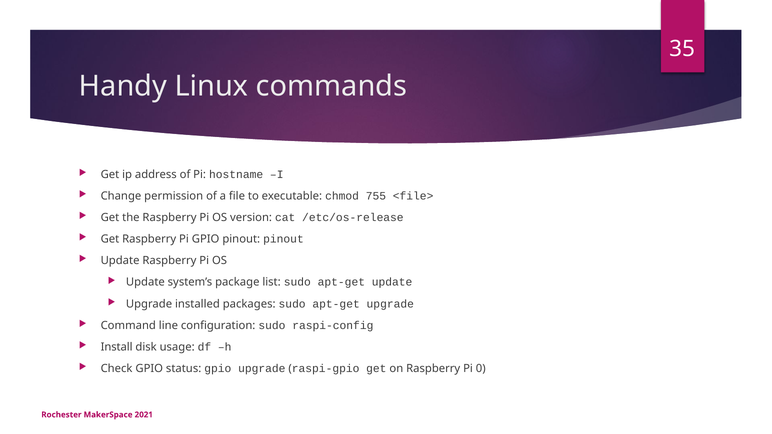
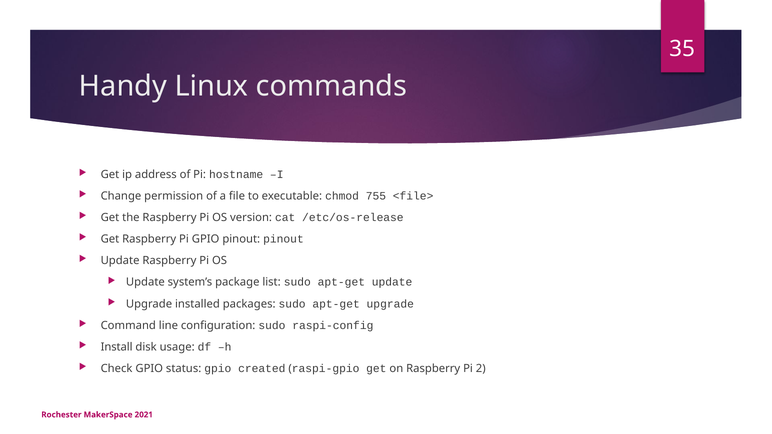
gpio upgrade: upgrade -> created
0: 0 -> 2
